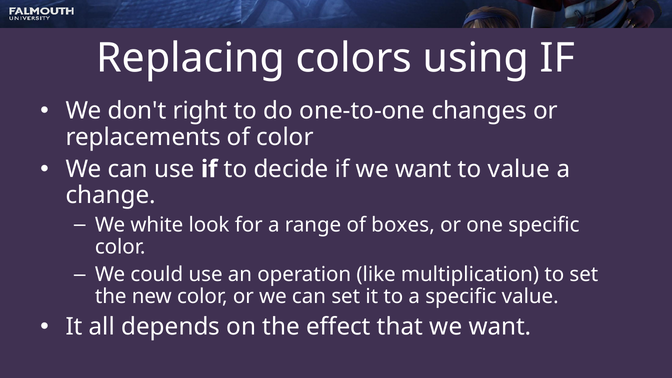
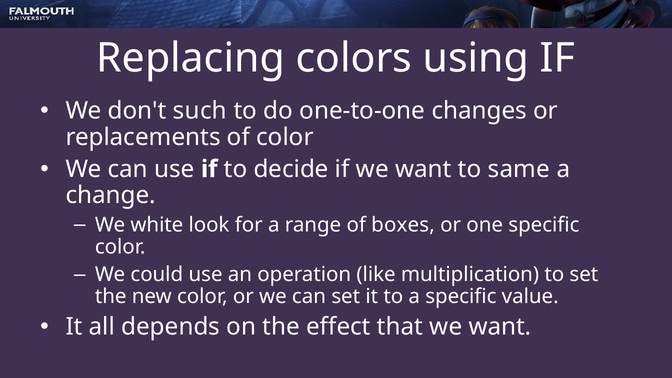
right: right -> such
to value: value -> same
